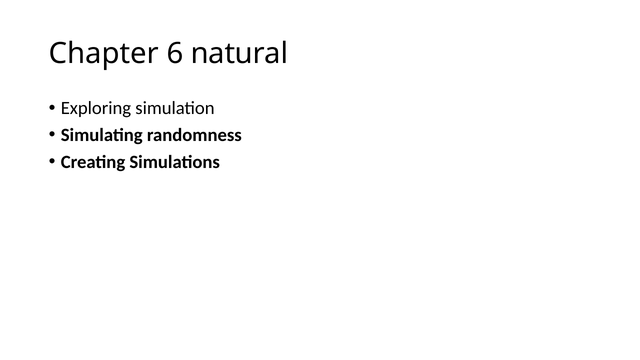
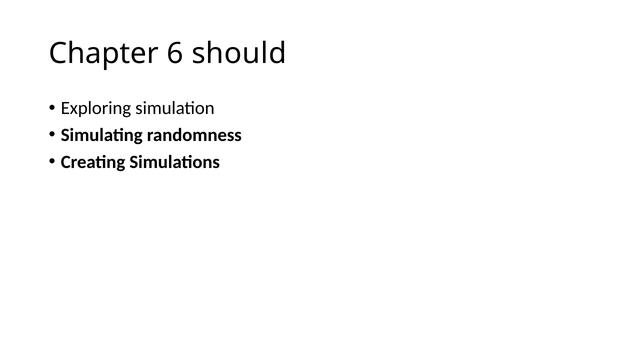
natural: natural -> should
